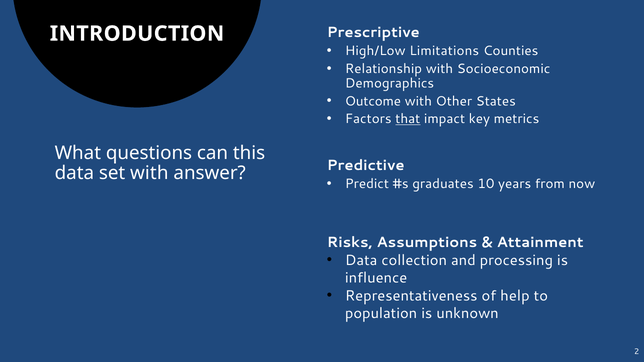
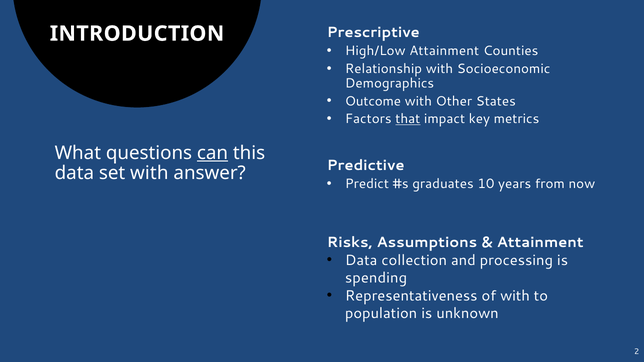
High/Low Limitations: Limitations -> Attainment
can underline: none -> present
influence: influence -> spending
of help: help -> with
